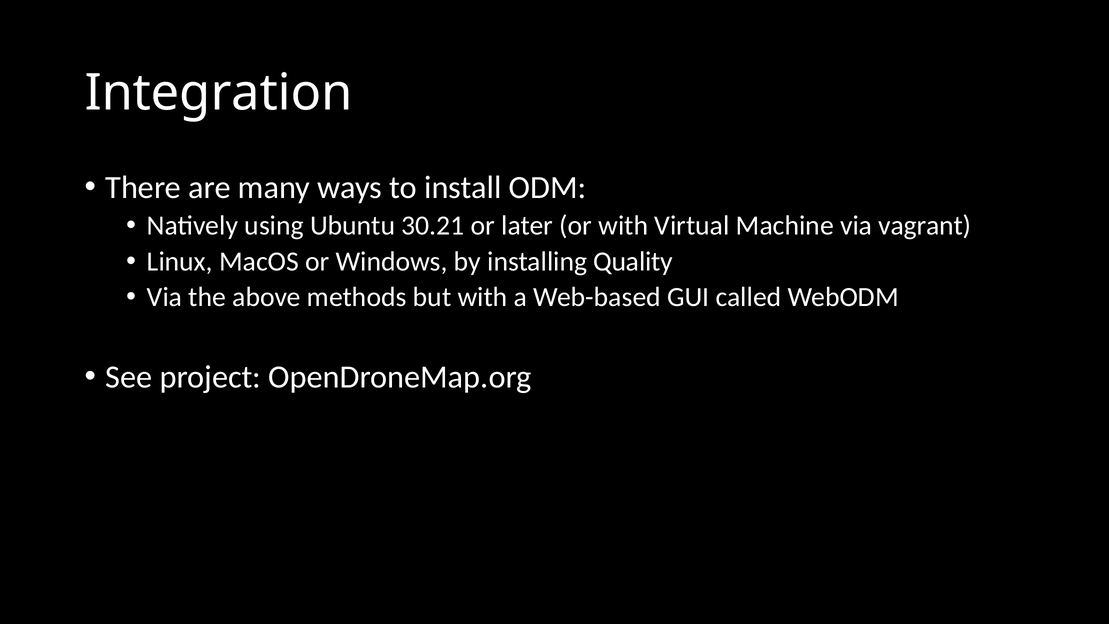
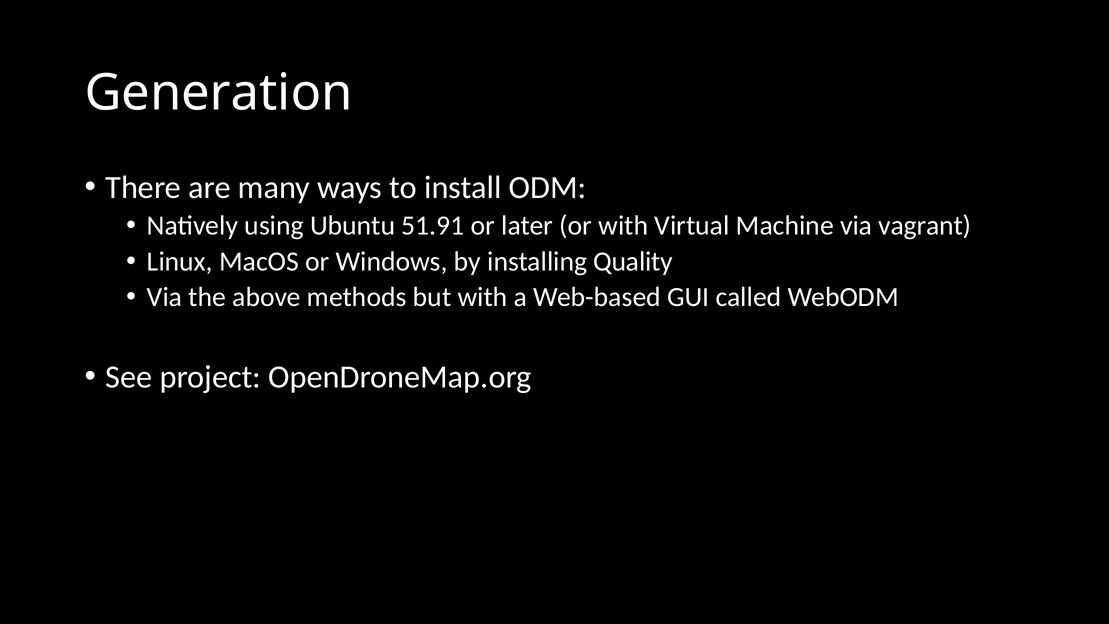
Integration: Integration -> Generation
30.21: 30.21 -> 51.91
